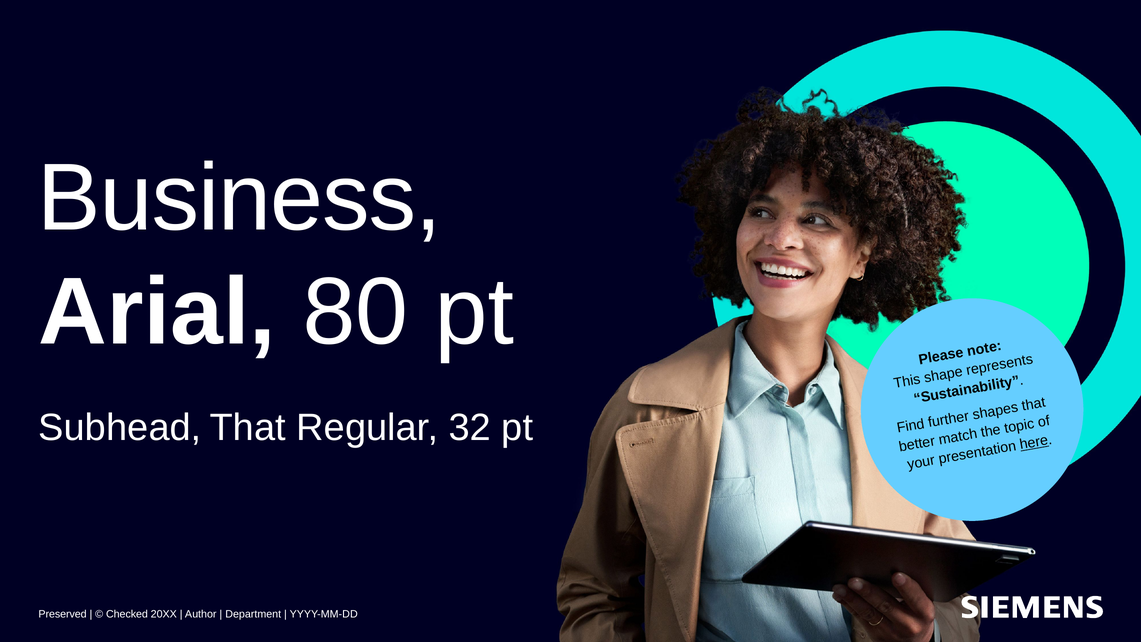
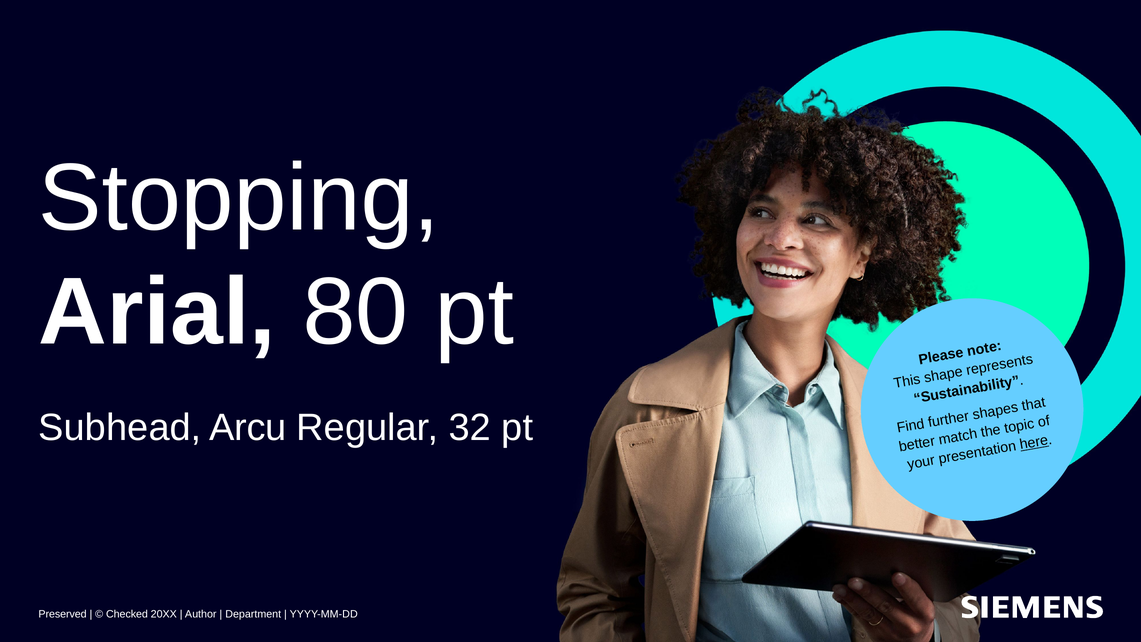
Business: Business -> Stopping
Subhead That: That -> Arcu
